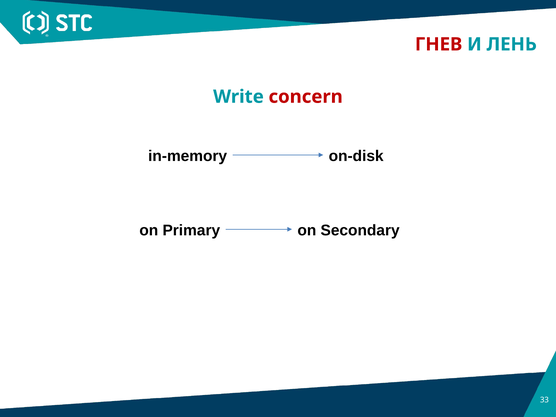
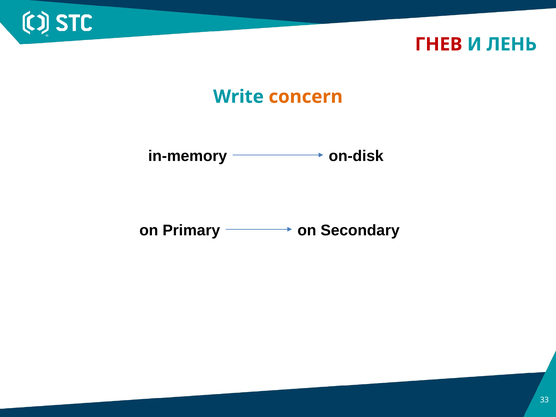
concern colour: red -> orange
